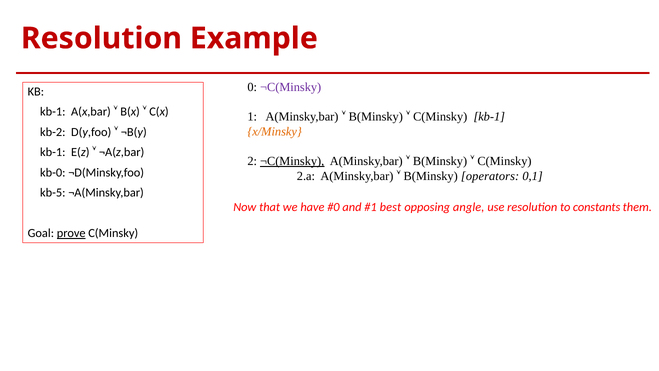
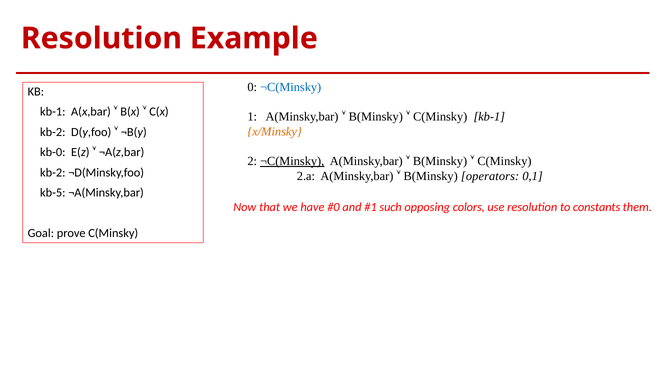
¬C(Minsky at (291, 87) colour: purple -> blue
kb-1 at (53, 152): kb-1 -> kb-0
kb-0 at (53, 172): kb-0 -> kb-2
best: best -> such
angle: angle -> colors
prove underline: present -> none
